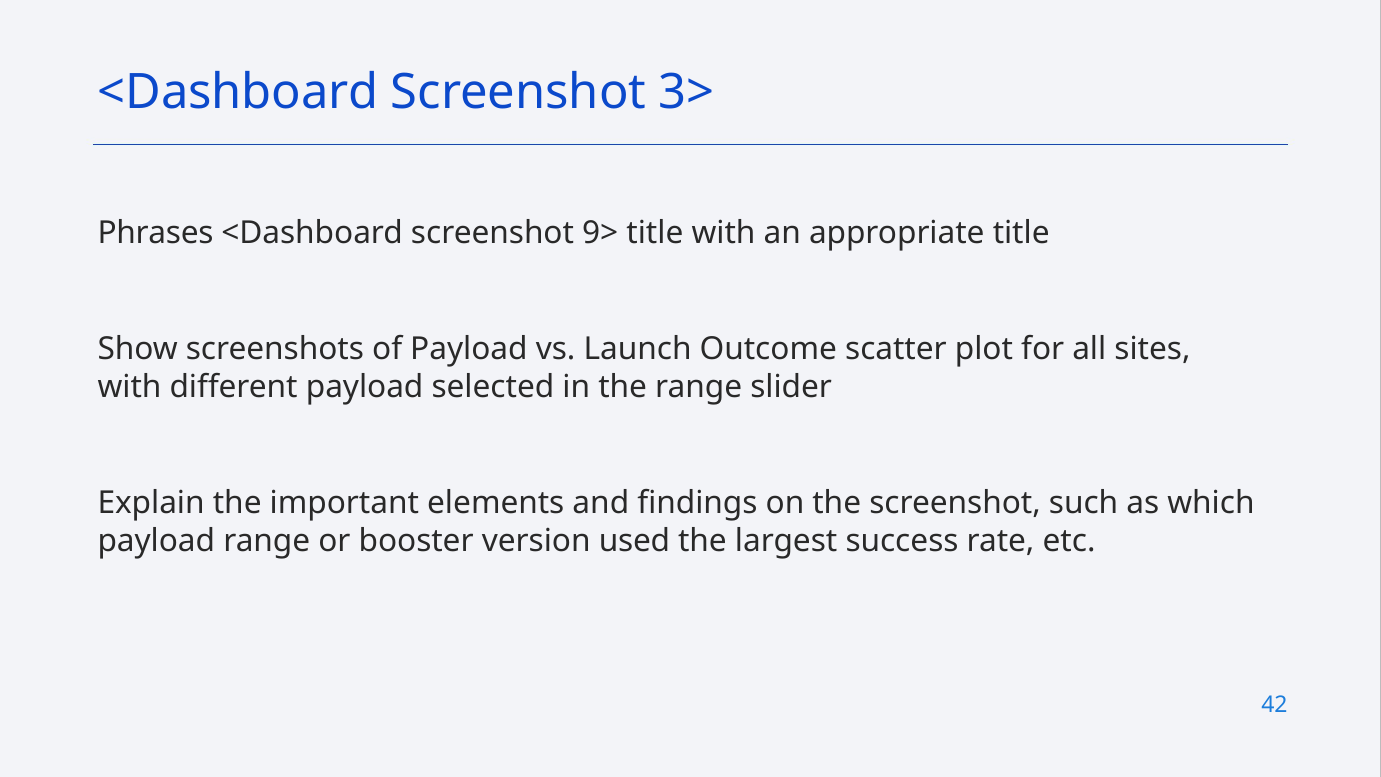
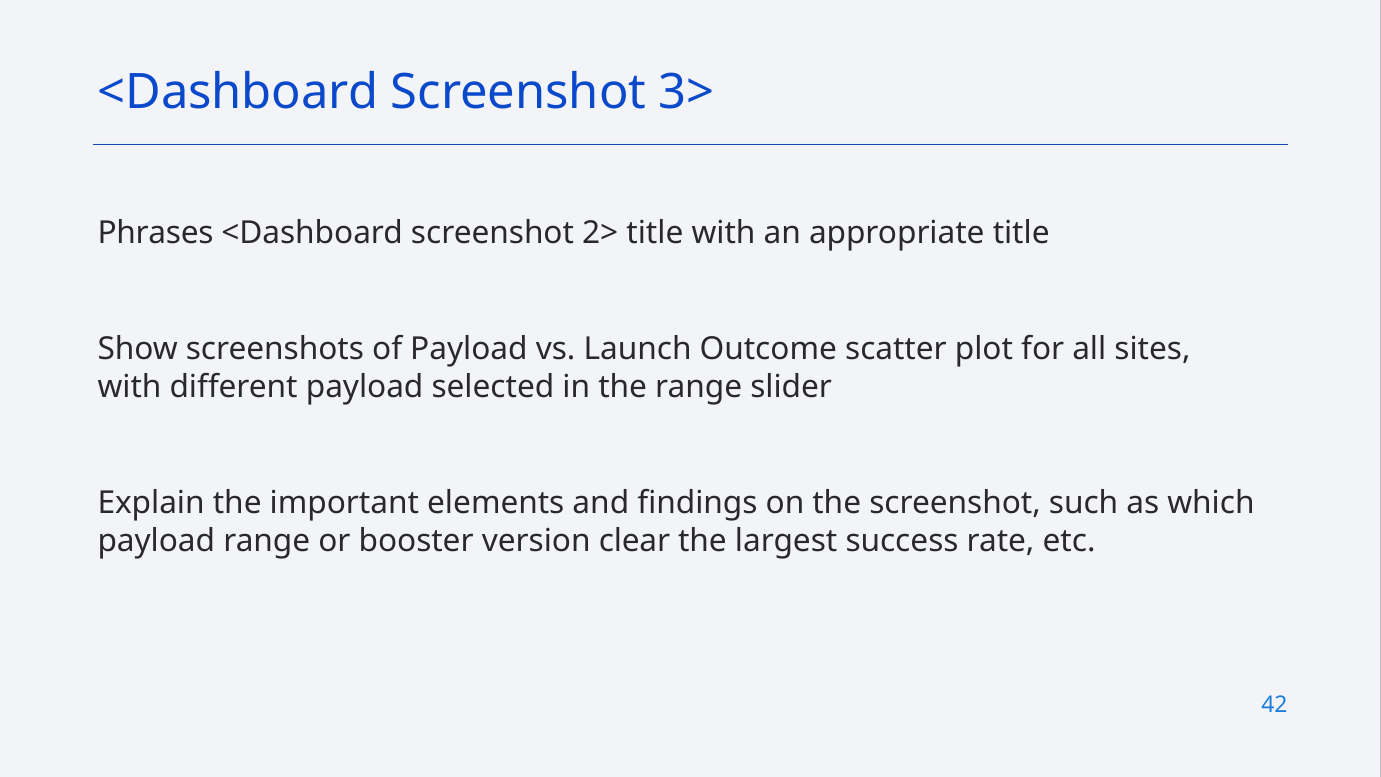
9>: 9> -> 2>
used: used -> clear
